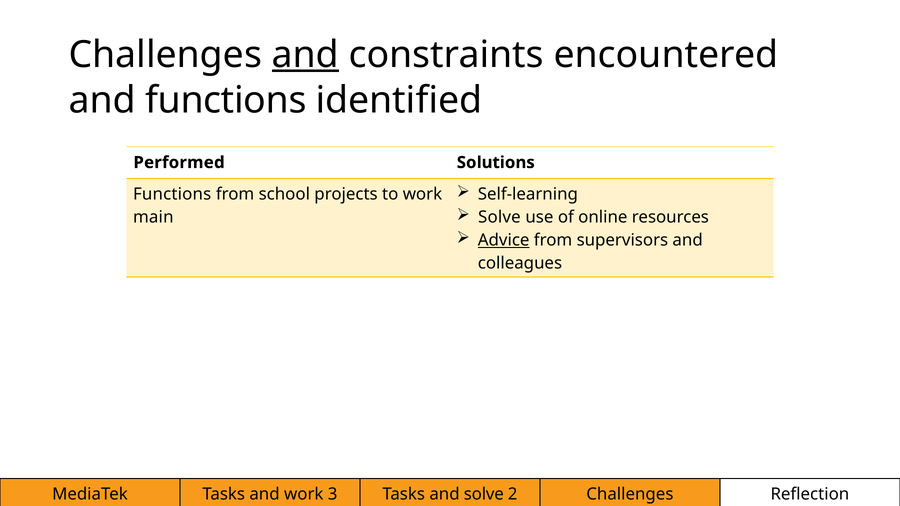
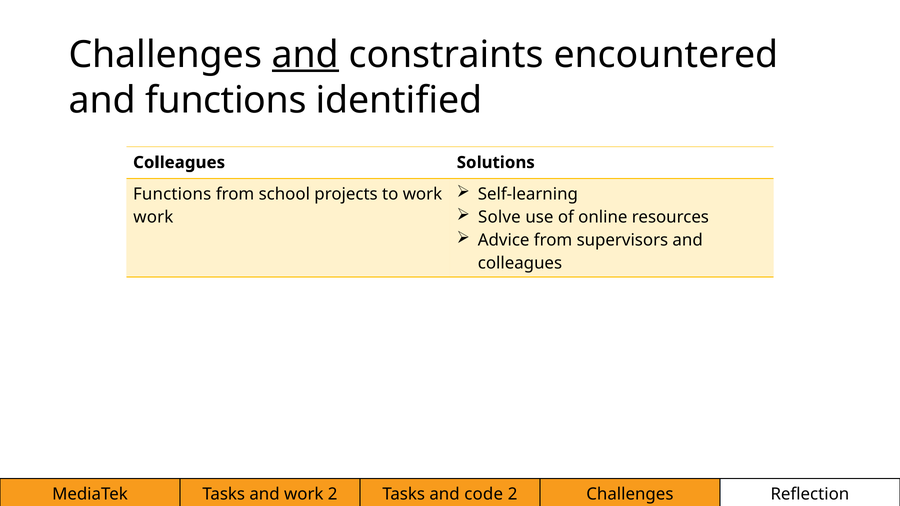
Performed at (179, 163): Performed -> Colleagues
main at (153, 217): main -> work
Advice underline: present -> none
work 3: 3 -> 2
and solve: solve -> code
